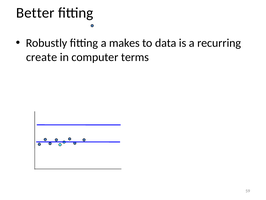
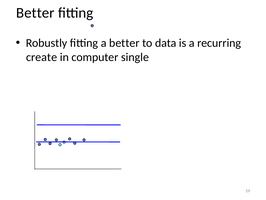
a makes: makes -> better
terms: terms -> single
